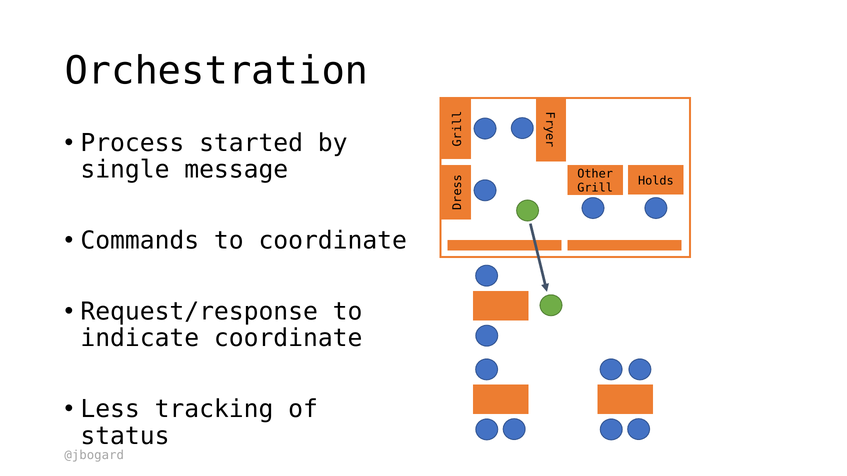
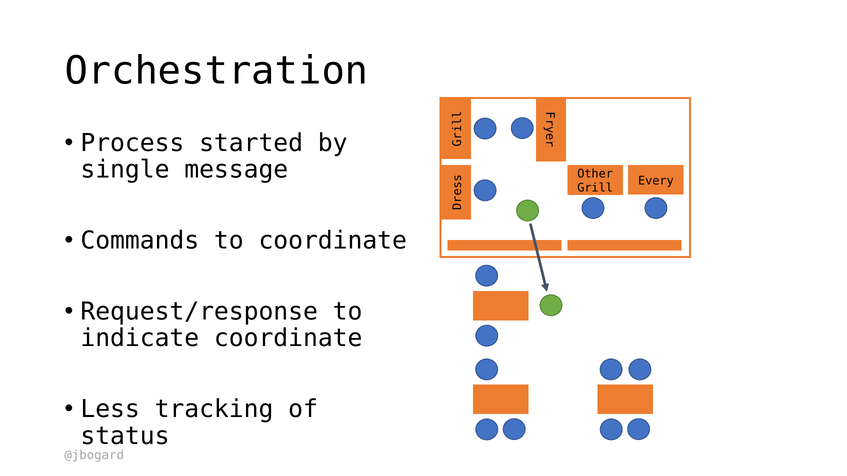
Holds: Holds -> Every
